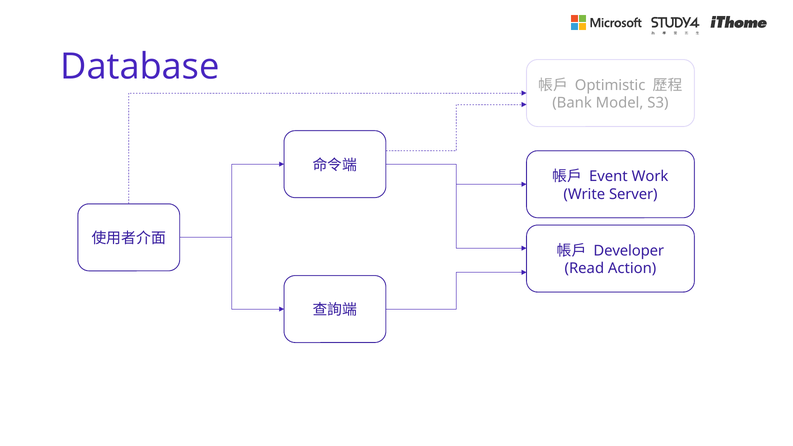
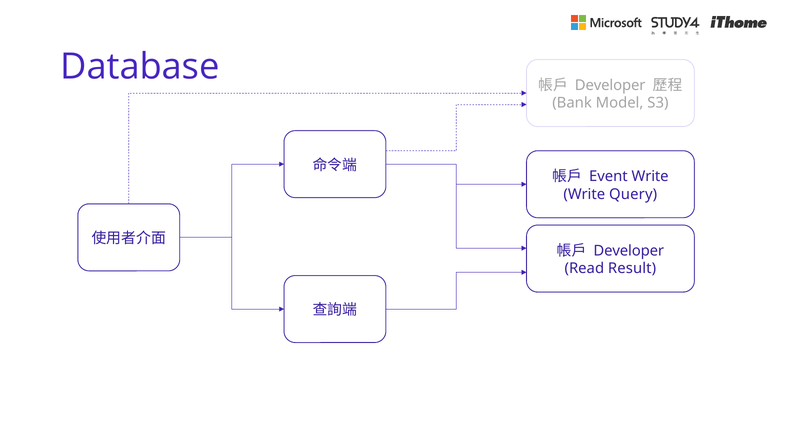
Optimistic at (610, 85): Optimistic -> Developer
Event Work: Work -> Write
Server: Server -> Query
Action: Action -> Result
